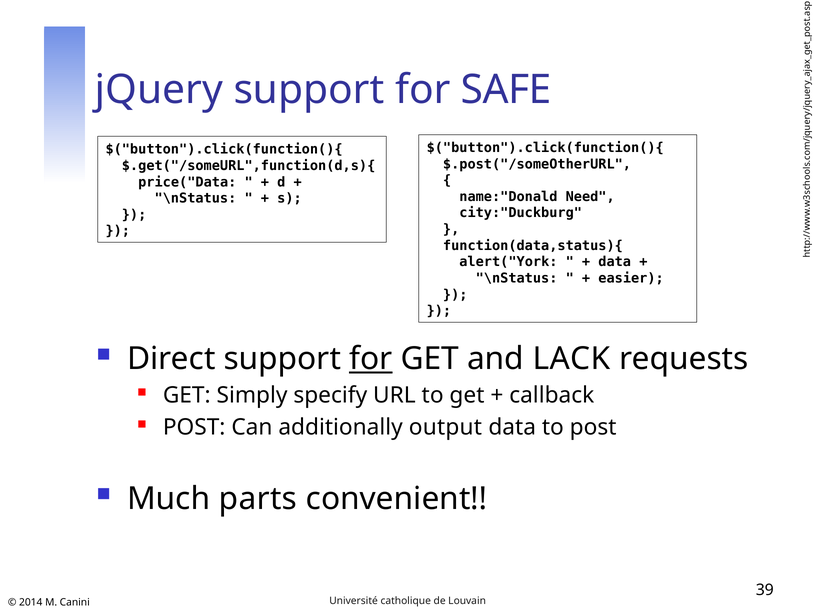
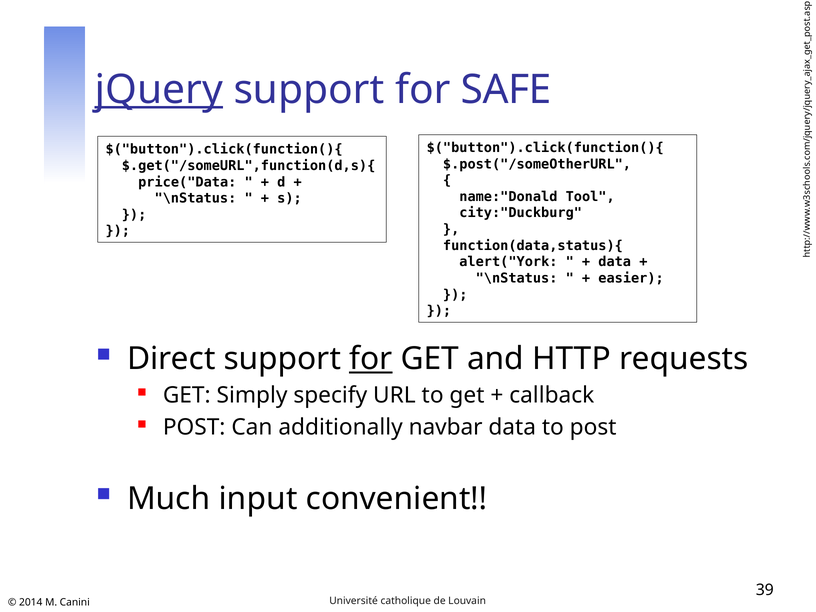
jQuery underline: none -> present
Need: Need -> Tool
LACK: LACK -> HTTP
output: output -> navbar
parts: parts -> input
